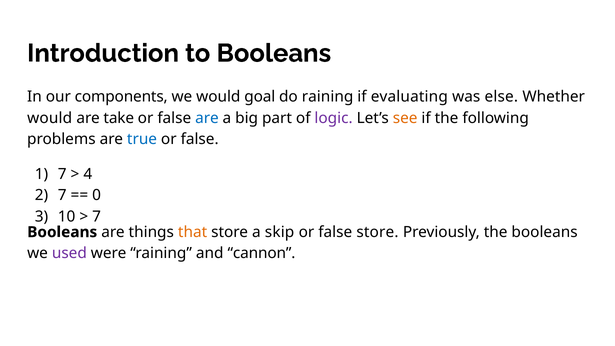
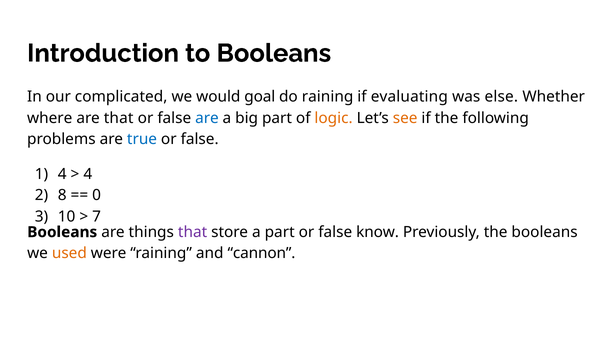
components: components -> complicated
would at (50, 118): would -> where
are take: take -> that
logic colour: purple -> orange
7 at (62, 174): 7 -> 4
7 at (62, 195): 7 -> 8
that at (193, 232) colour: orange -> purple
a skip: skip -> part
false store: store -> know
used colour: purple -> orange
